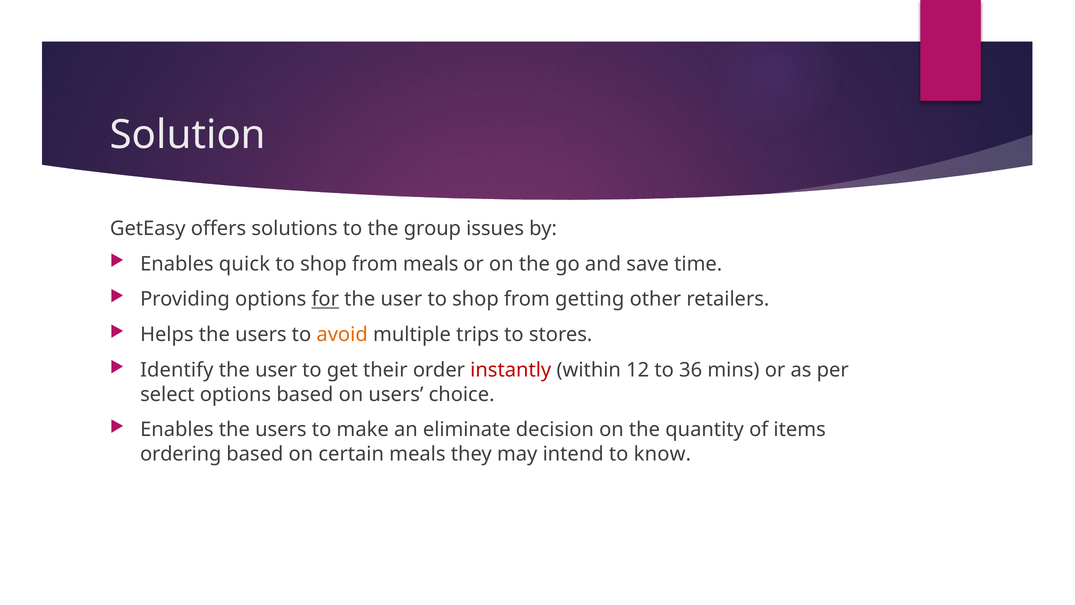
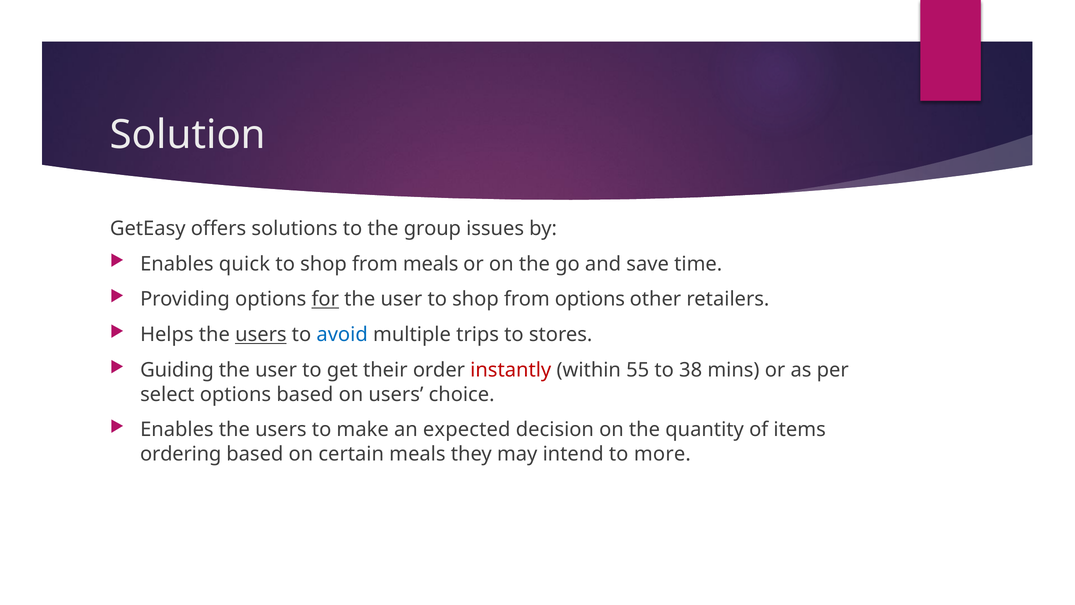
from getting: getting -> options
users at (261, 335) underline: none -> present
avoid colour: orange -> blue
Identify: Identify -> Guiding
12: 12 -> 55
36: 36 -> 38
eliminate: eliminate -> expected
know: know -> more
